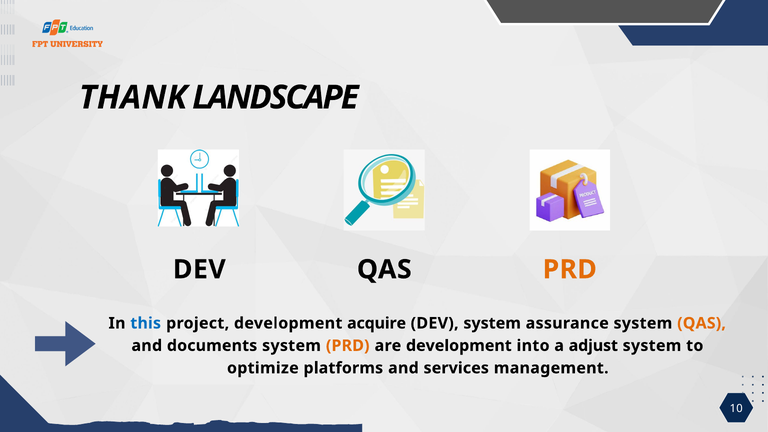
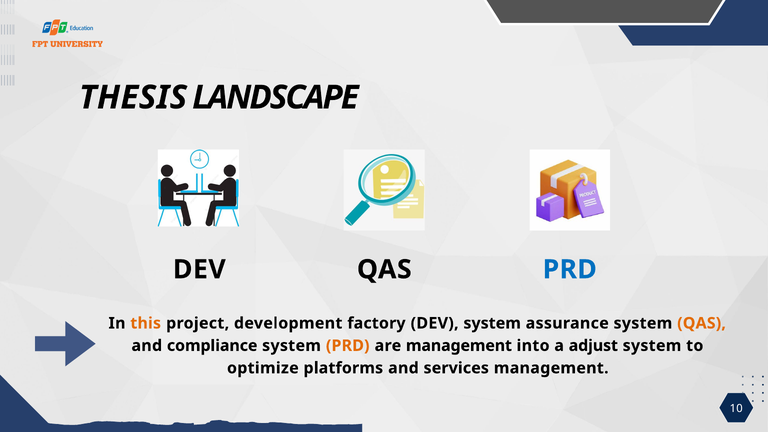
THANK: THANK -> THESIS
PRD at (570, 269) colour: orange -> blue
this colour: blue -> orange
acquire: acquire -> factory
documents: documents -> compliance
are development: development -> management
